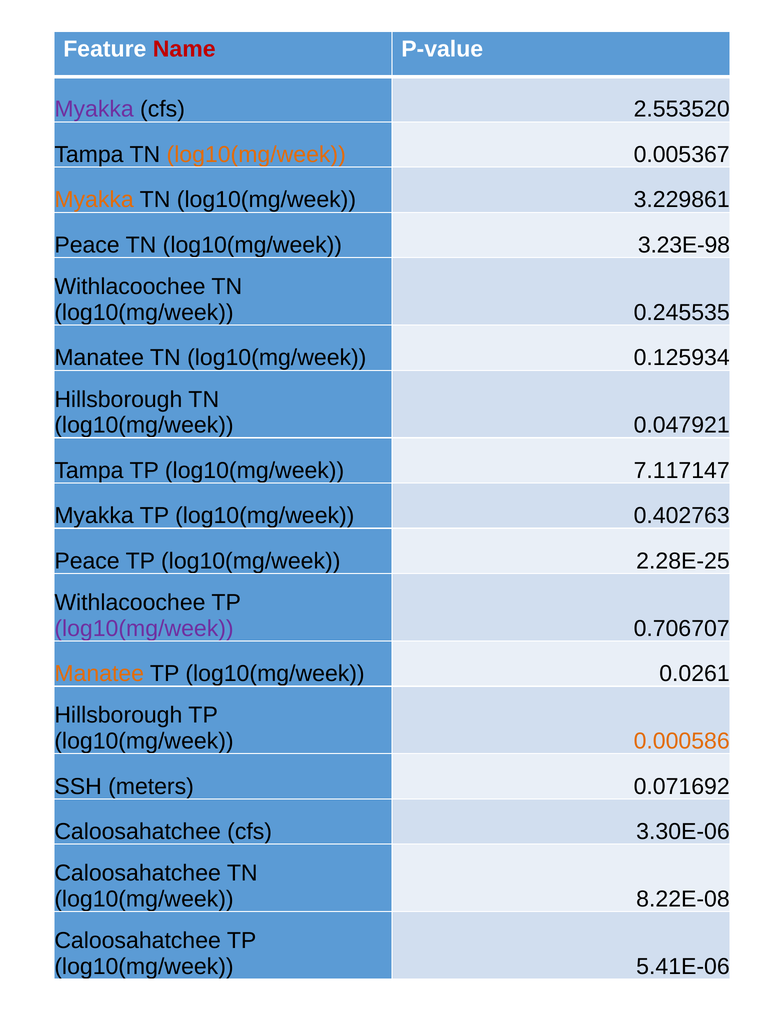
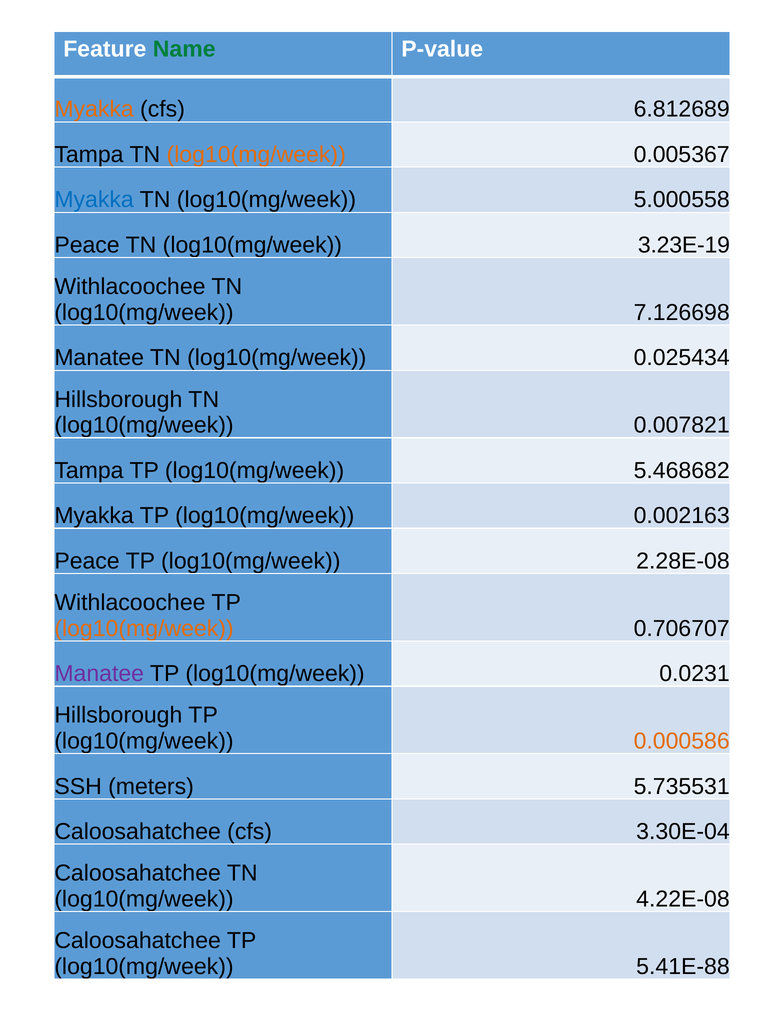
Name colour: red -> green
Myakka at (94, 109) colour: purple -> orange
2.553520: 2.553520 -> 6.812689
Myakka at (94, 200) colour: orange -> blue
3.229861: 3.229861 -> 5.000558
3.23E-98: 3.23E-98 -> 3.23E-19
0.245535: 0.245535 -> 7.126698
0.125934: 0.125934 -> 0.025434
0.047921: 0.047921 -> 0.007821
7.117147: 7.117147 -> 5.468682
0.402763: 0.402763 -> 0.002163
2.28E-25: 2.28E-25 -> 2.28E-08
log10(mg/week at (144, 628) colour: purple -> orange
Manatee at (99, 673) colour: orange -> purple
0.0261: 0.0261 -> 0.0231
0.071692: 0.071692 -> 5.735531
3.30E-06: 3.30E-06 -> 3.30E-04
8.22E-08: 8.22E-08 -> 4.22E-08
5.41E-06: 5.41E-06 -> 5.41E-88
